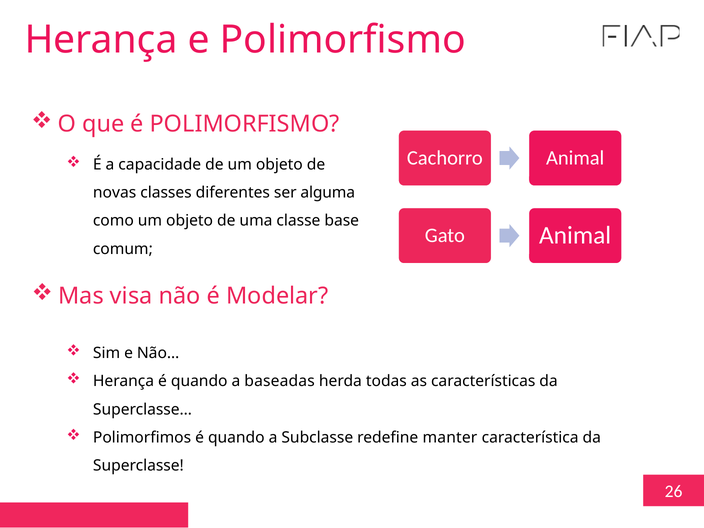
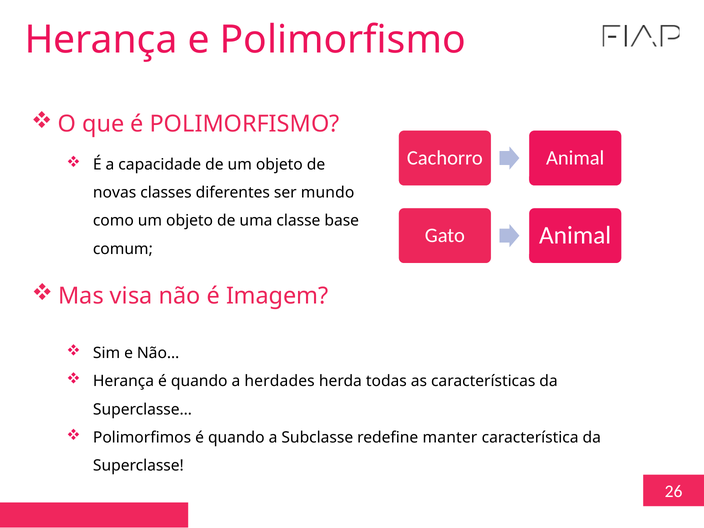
alguma: alguma -> mundo
Modelar: Modelar -> Imagem
baseadas: baseadas -> herdades
